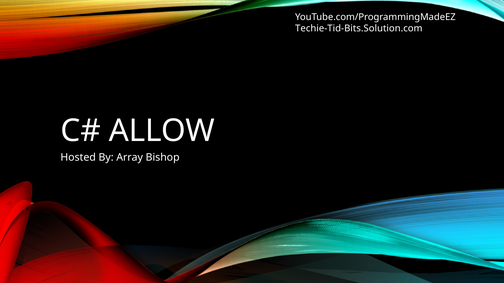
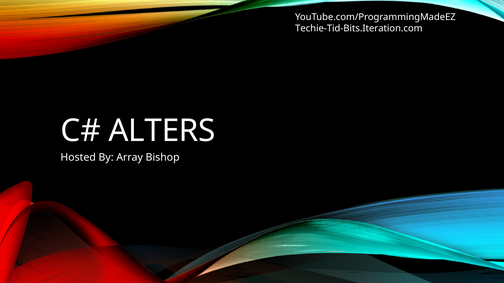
Techie-Tid-Bits.Solution.com: Techie-Tid-Bits.Solution.com -> Techie-Tid-Bits.Iteration.com
ALLOW: ALLOW -> ALTERS
